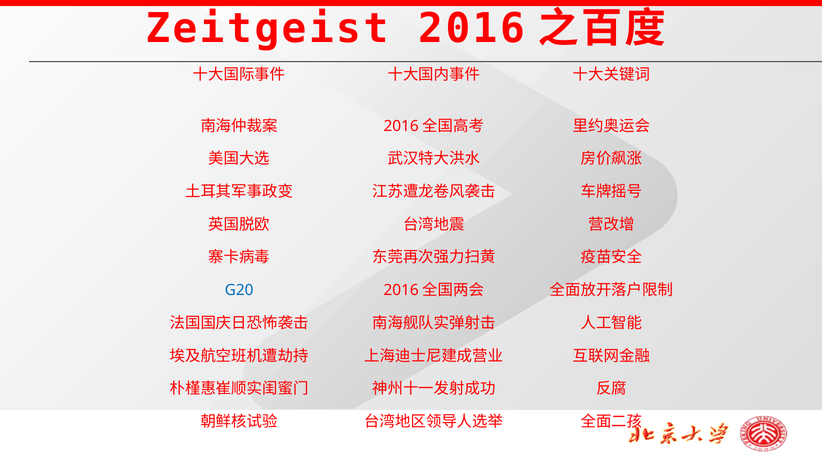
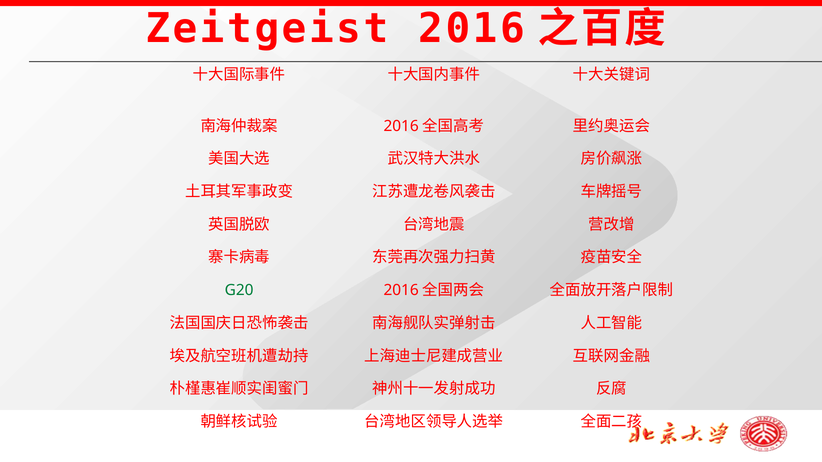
G20 colour: blue -> green
